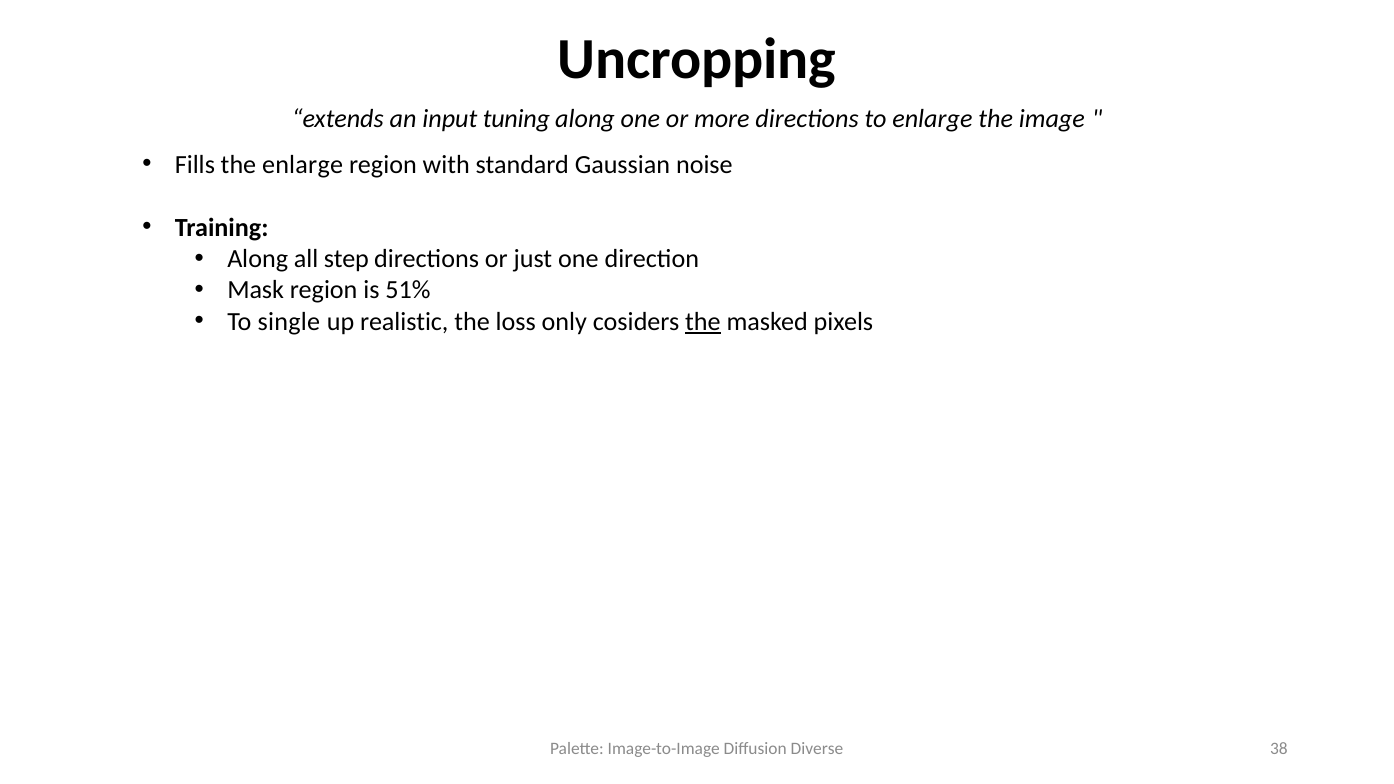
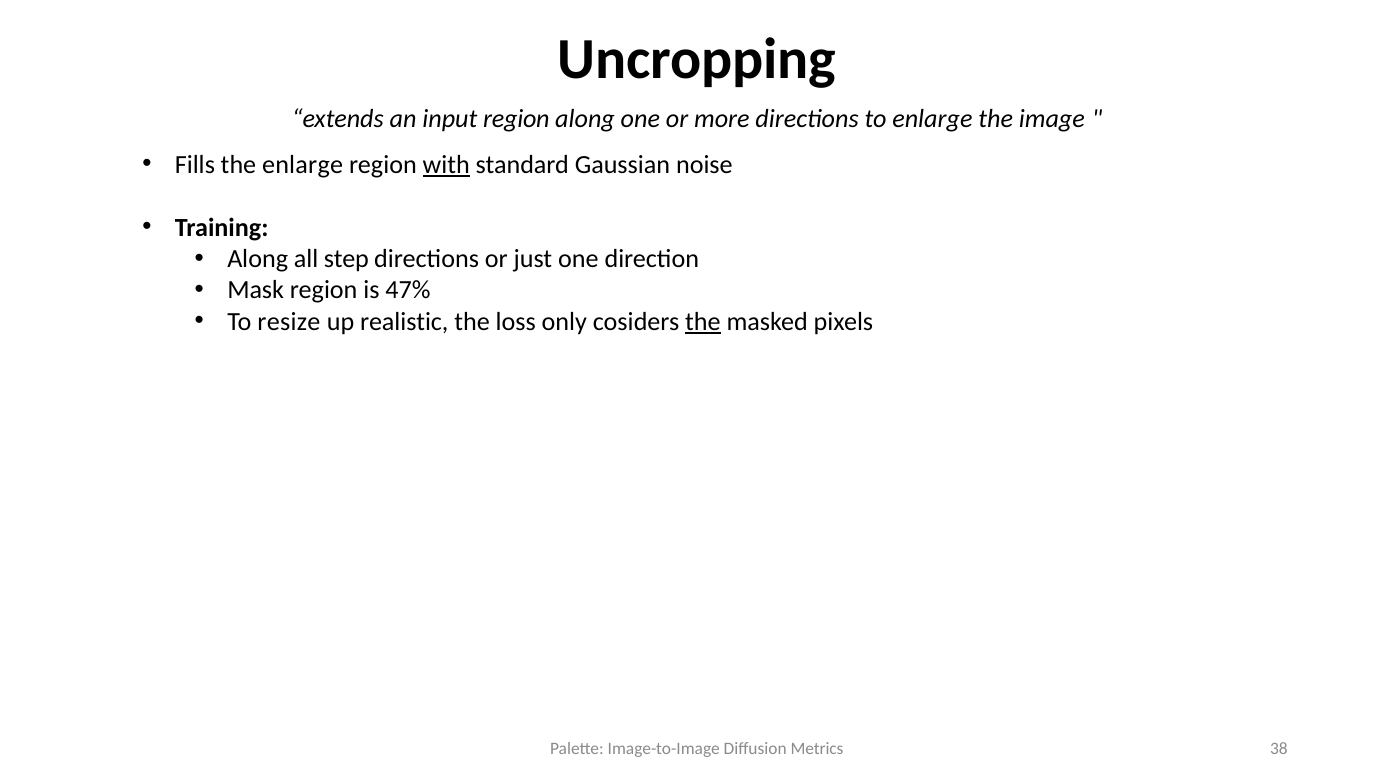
input tuning: tuning -> region
with underline: none -> present
51%: 51% -> 47%
single: single -> resize
Diverse: Diverse -> Metrics
